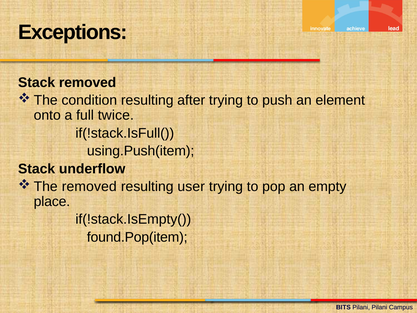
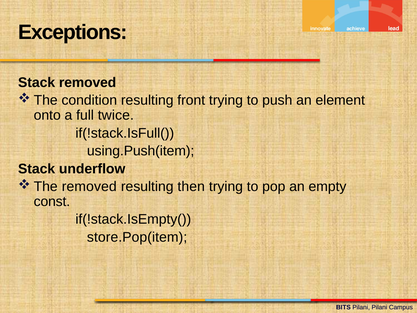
after: after -> front
user: user -> then
place: place -> const
found.Pop(item: found.Pop(item -> store.Pop(item
